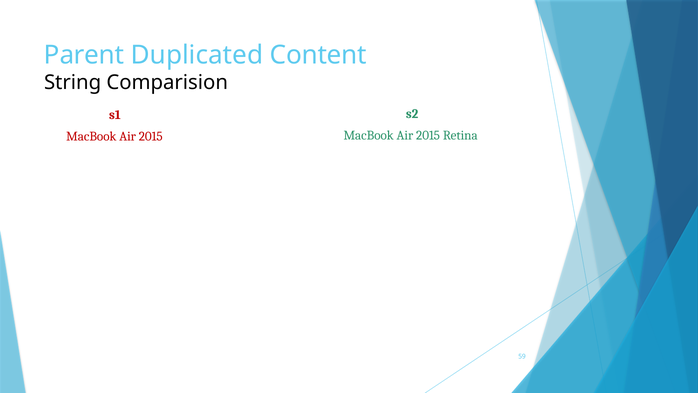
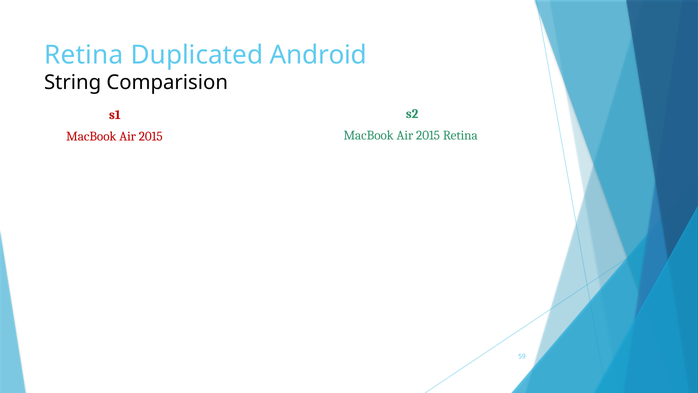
Parent at (84, 55): Parent -> Retina
Content: Content -> Android
